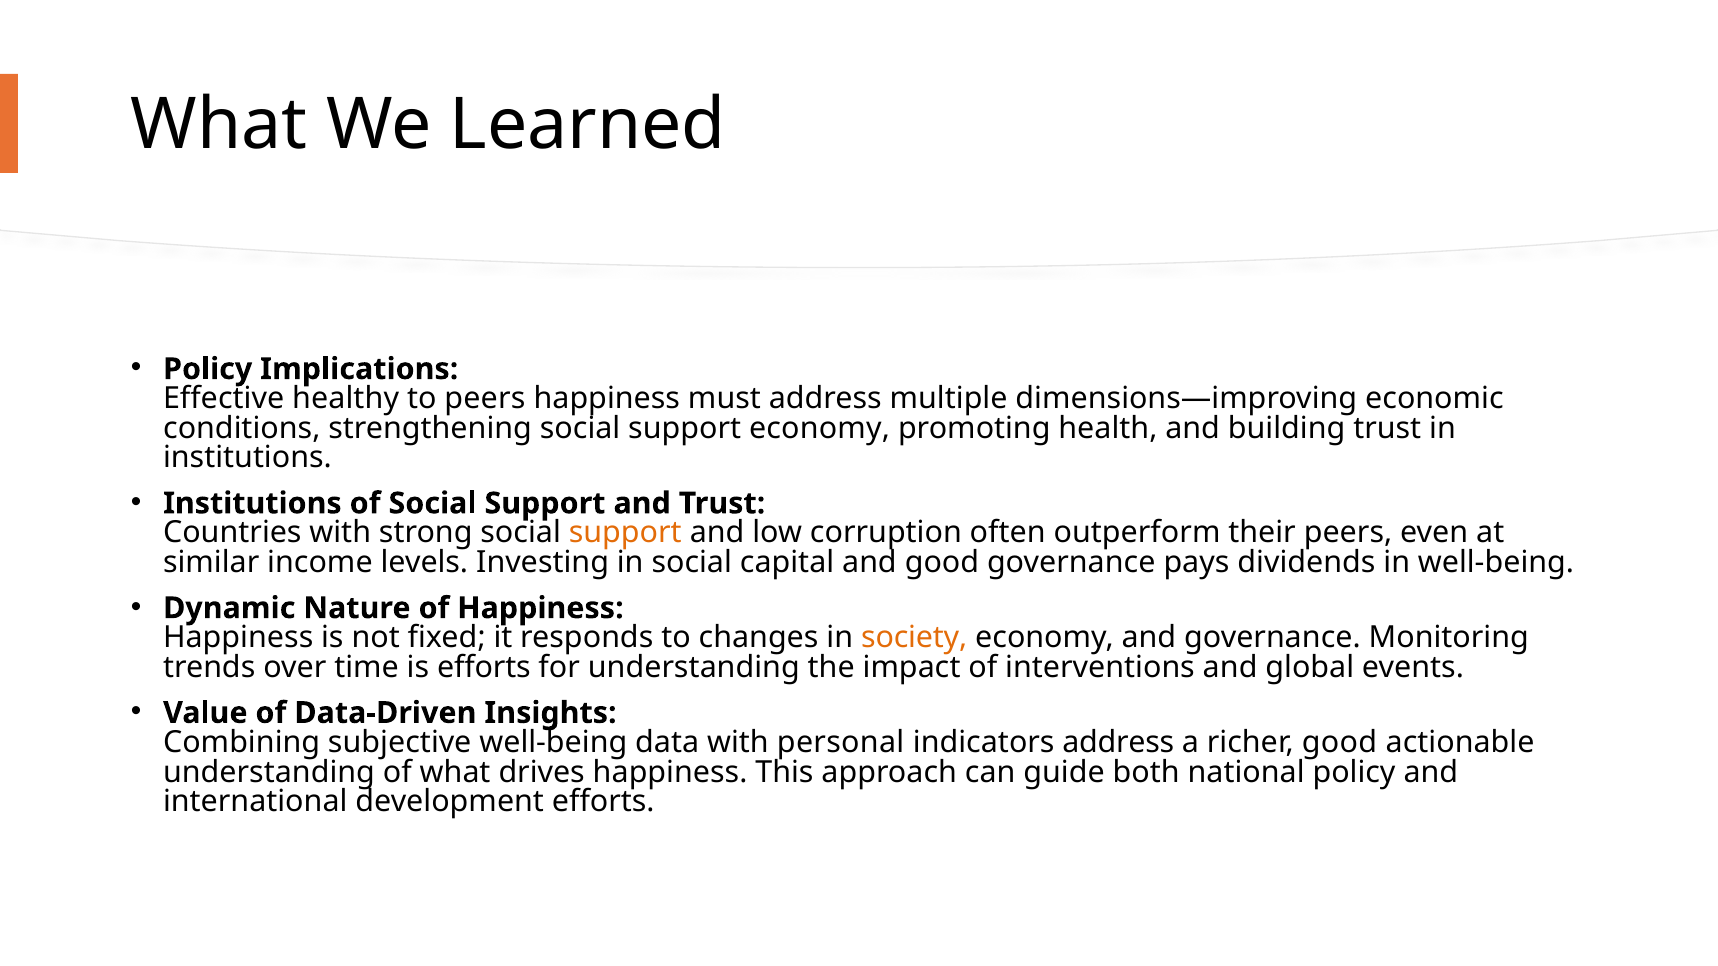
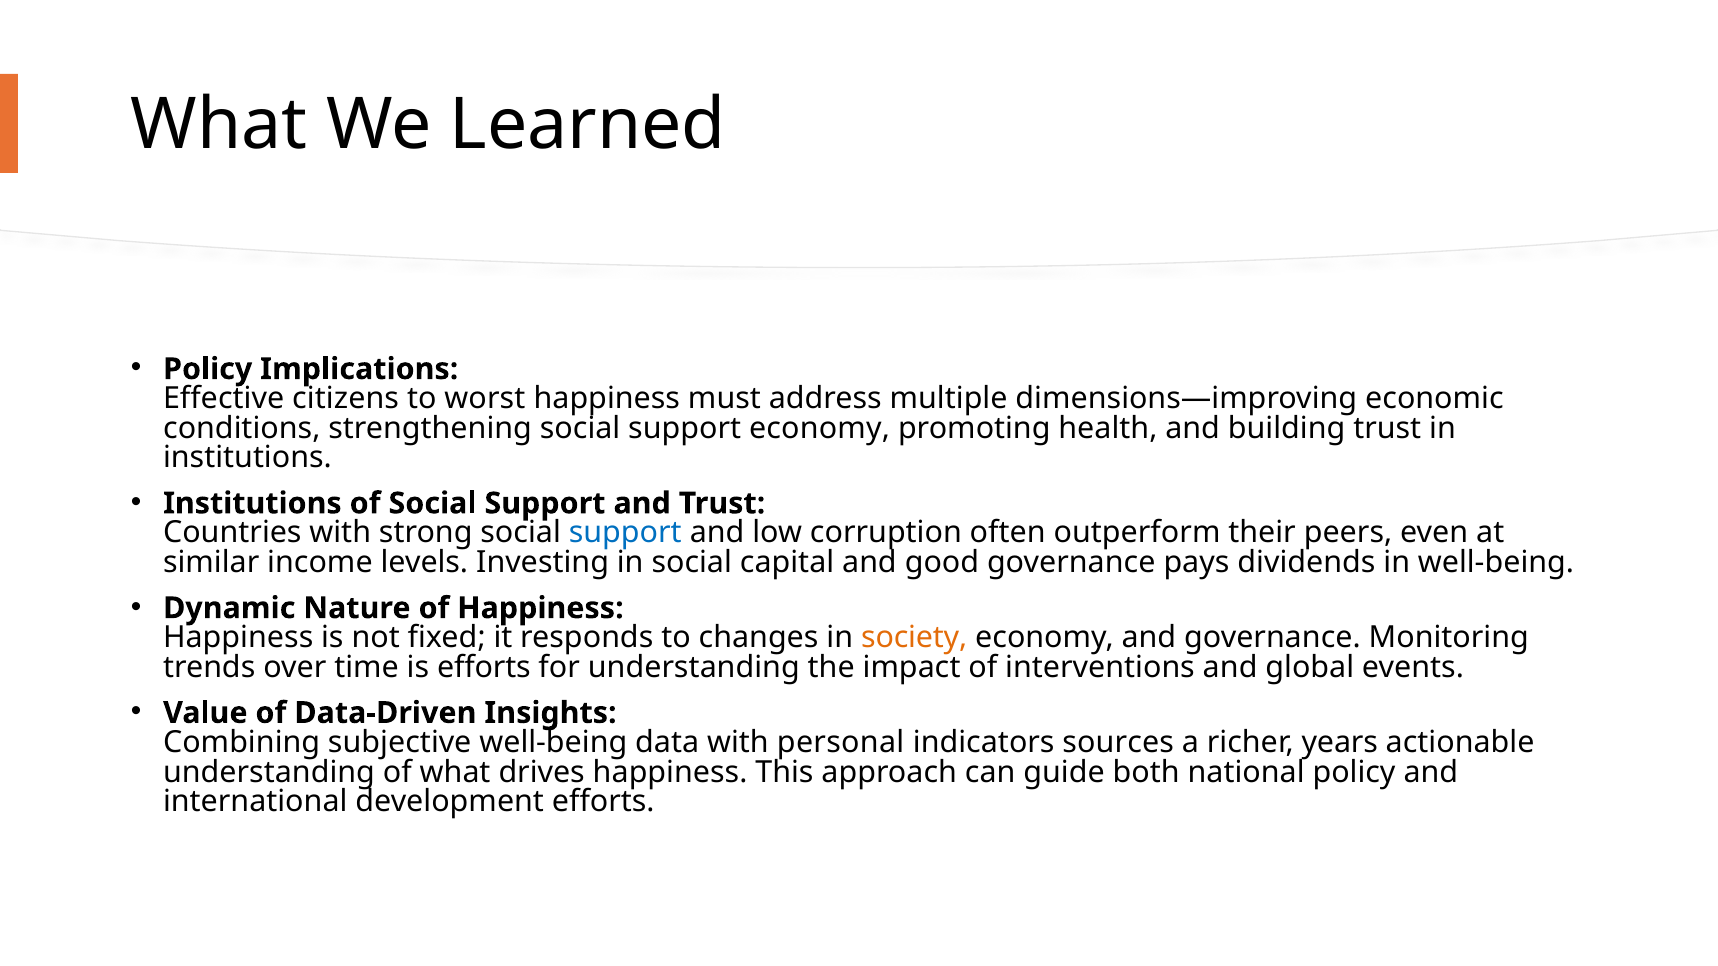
healthy: healthy -> citizens
to peers: peers -> worst
support at (625, 533) colour: orange -> blue
indicators address: address -> sources
richer good: good -> years
